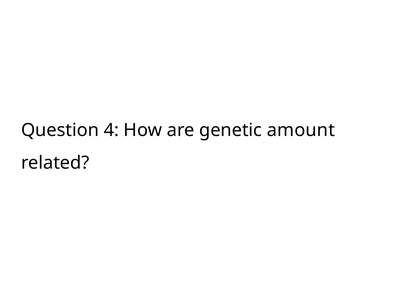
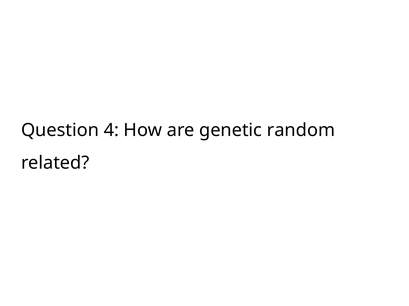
amount: amount -> random
